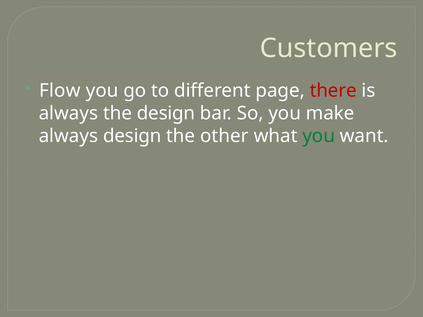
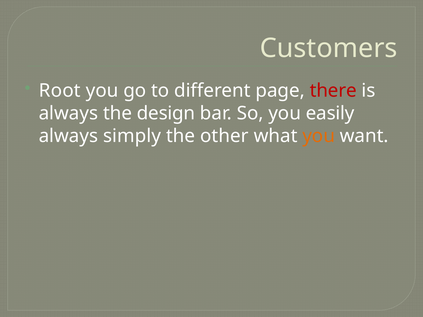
Flow: Flow -> Root
make: make -> easily
always design: design -> simply
you at (319, 136) colour: green -> orange
